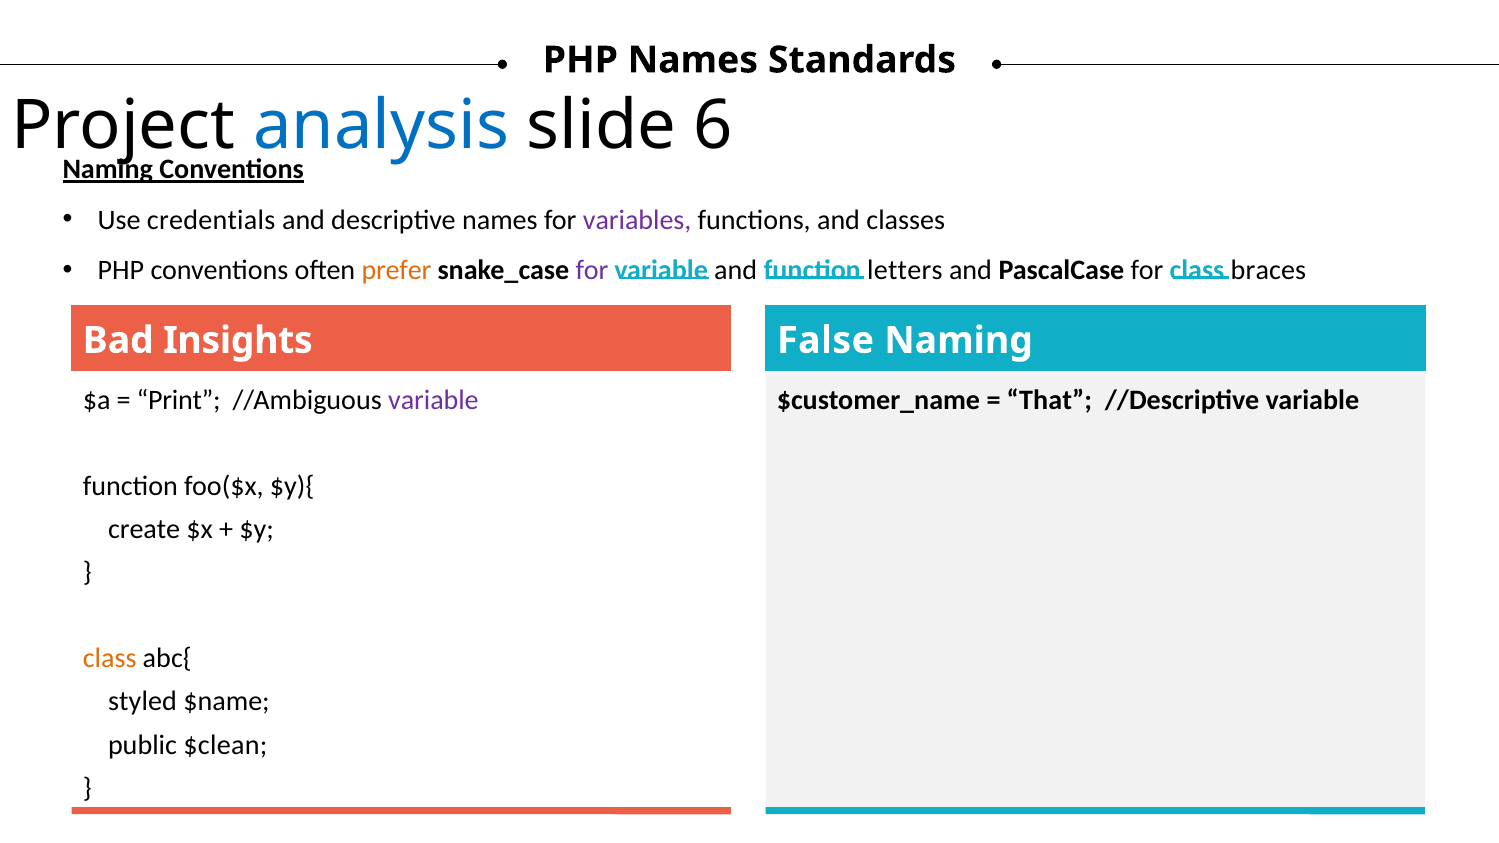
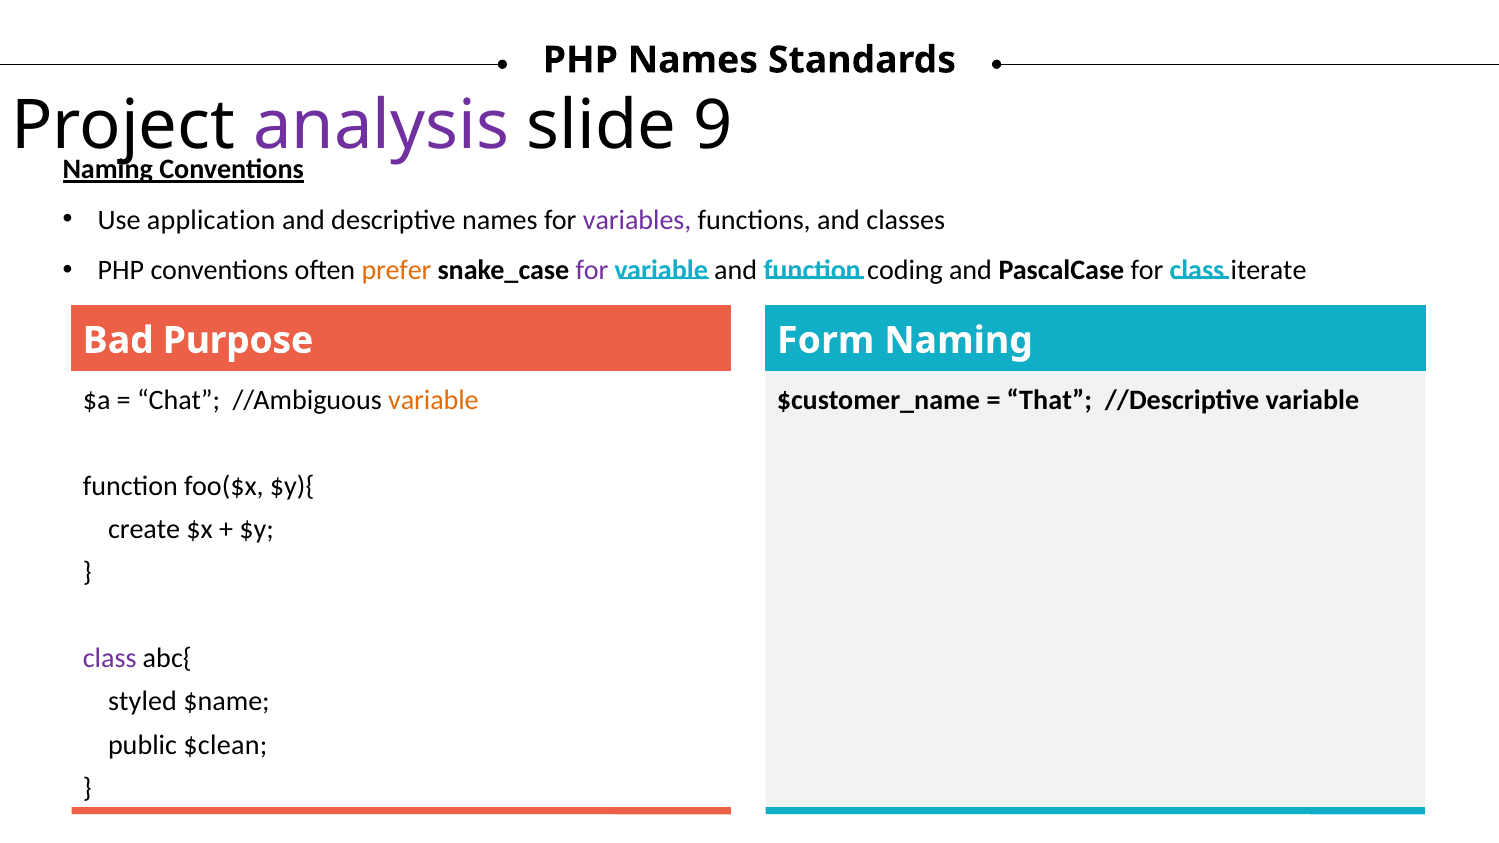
analysis colour: blue -> purple
6: 6 -> 9
credentials: credentials -> application
letters: letters -> coding
braces: braces -> iterate
Insights: Insights -> Purpose
False: False -> Form
Print: Print -> Chat
variable at (433, 400) colour: purple -> orange
class at (110, 659) colour: orange -> purple
